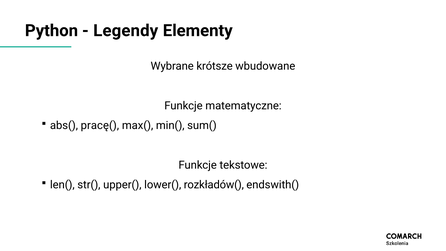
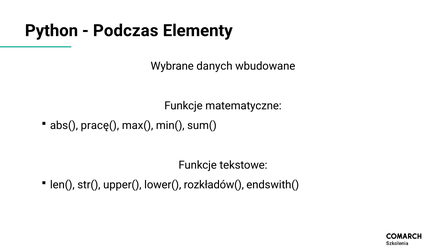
Legendy: Legendy -> Podczas
krótsze: krótsze -> danych
